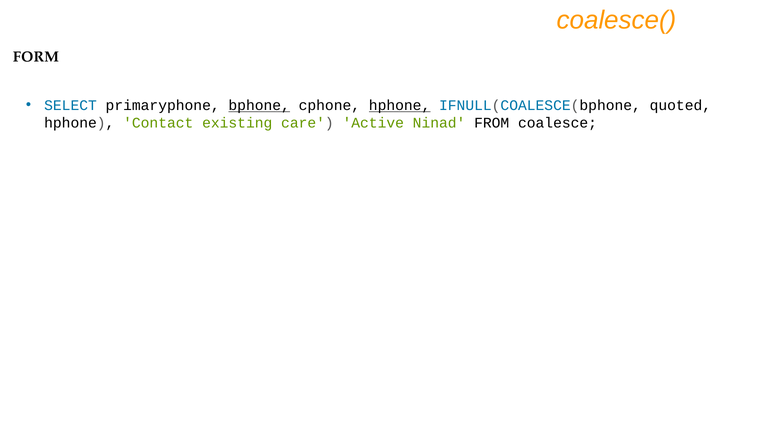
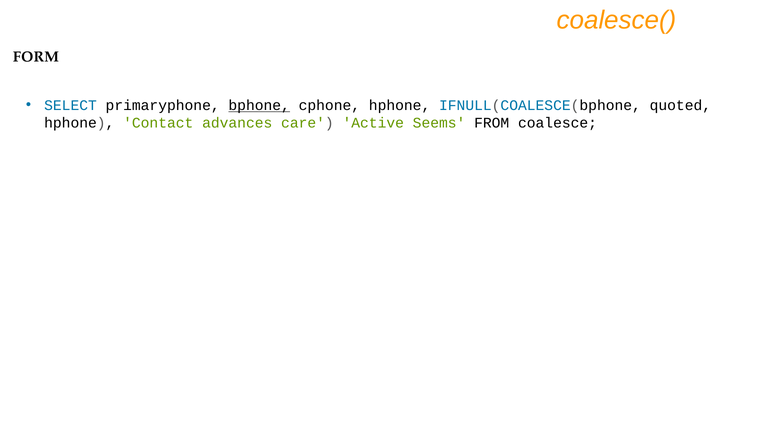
hphone at (400, 105) underline: present -> none
existing: existing -> advances
Ninad: Ninad -> Seems
